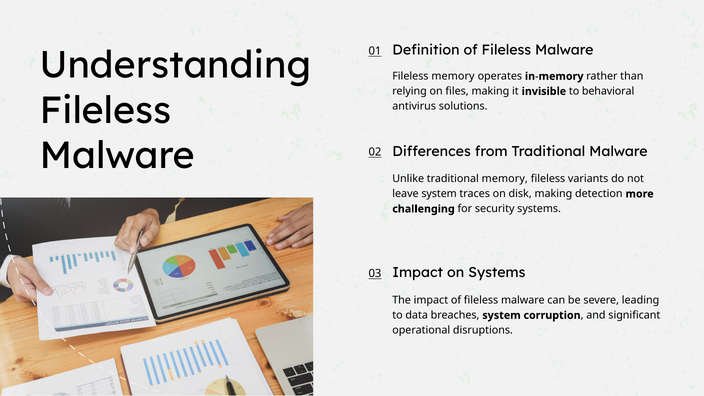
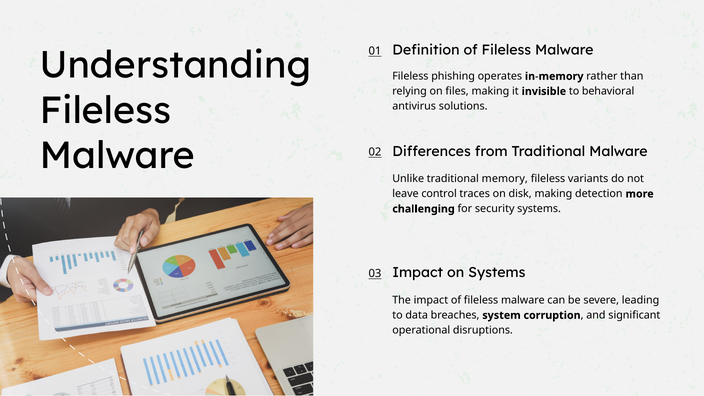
Fileless memory: memory -> phishing
leave system: system -> control
